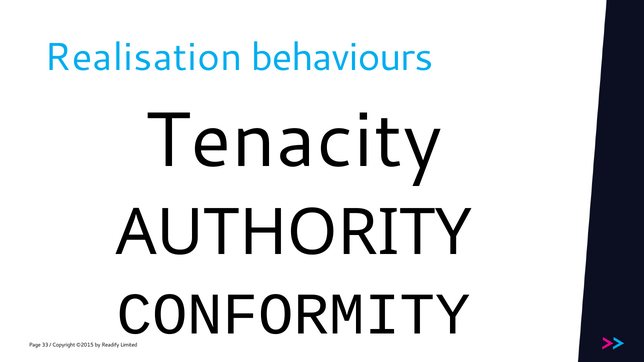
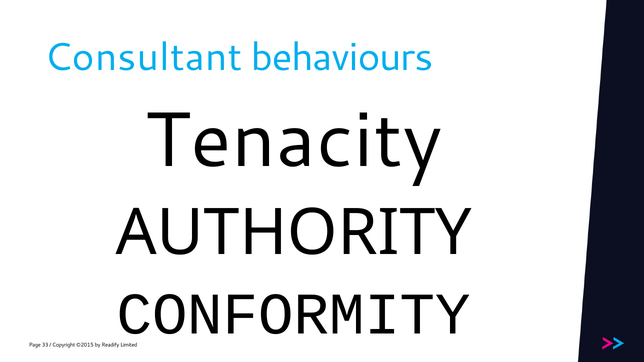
Realisation: Realisation -> Consultant
